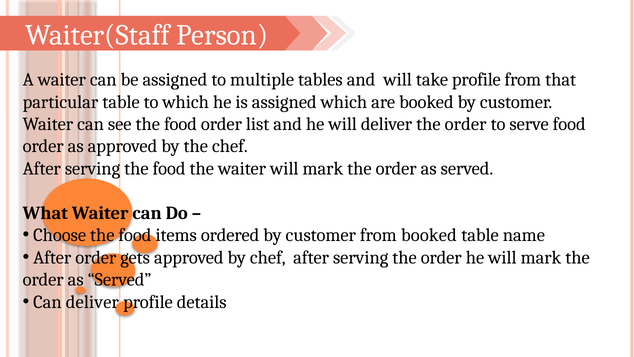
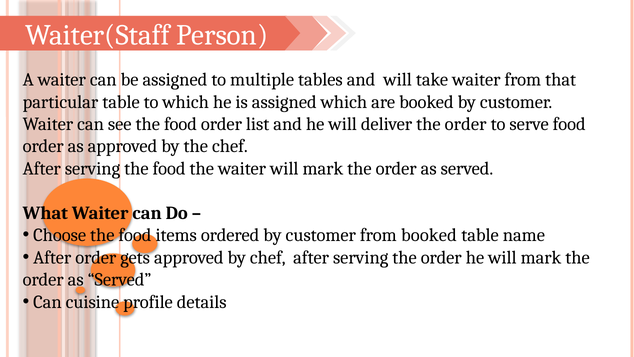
take profile: profile -> waiter
Can deliver: deliver -> cuisine
